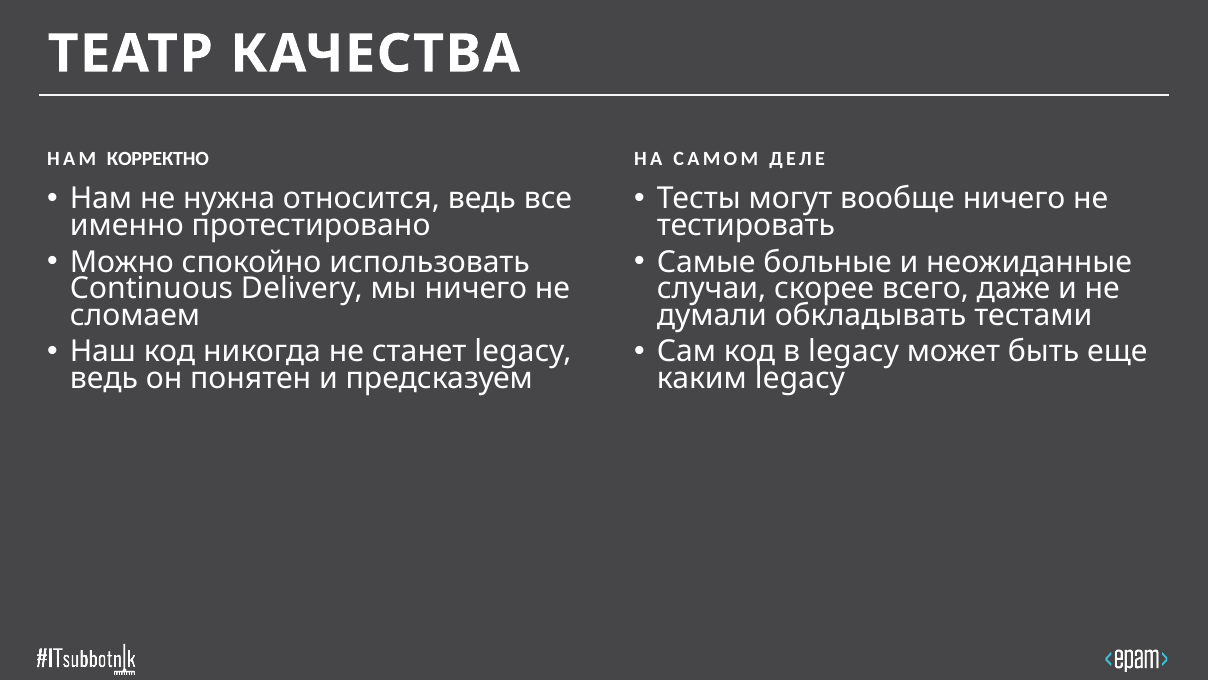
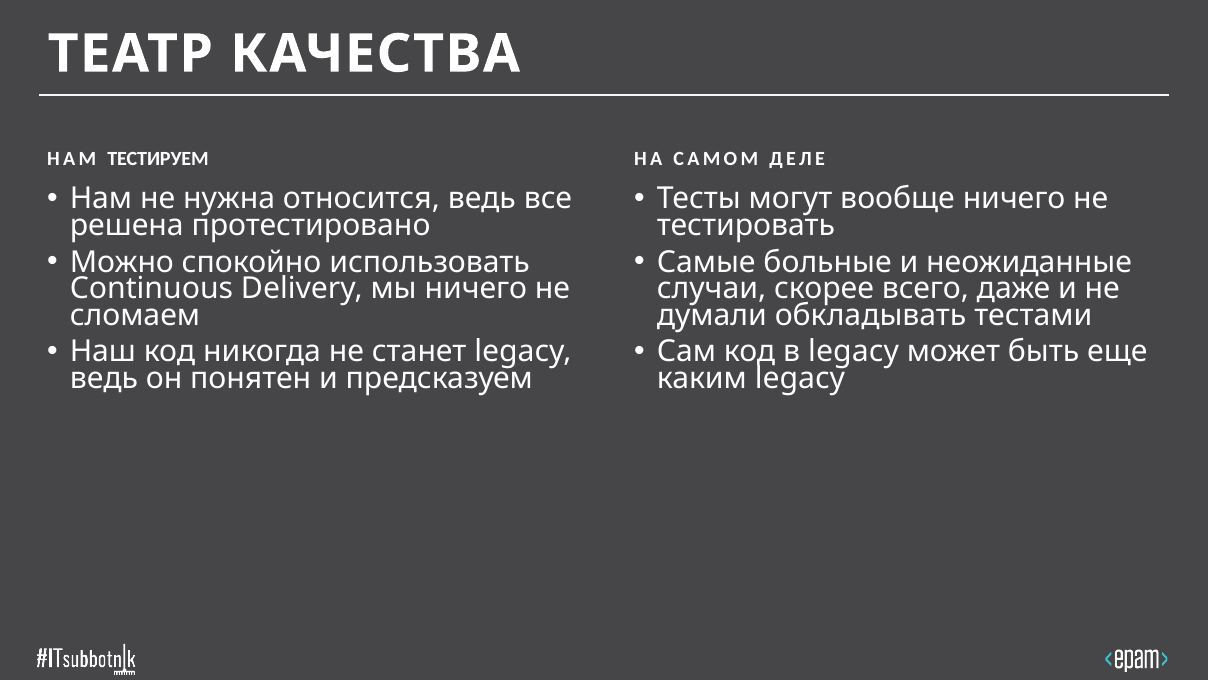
КОРРЕКТНО: КОРРЕКТНО -> ТЕСТИРУЕМ
именно: именно -> решена
